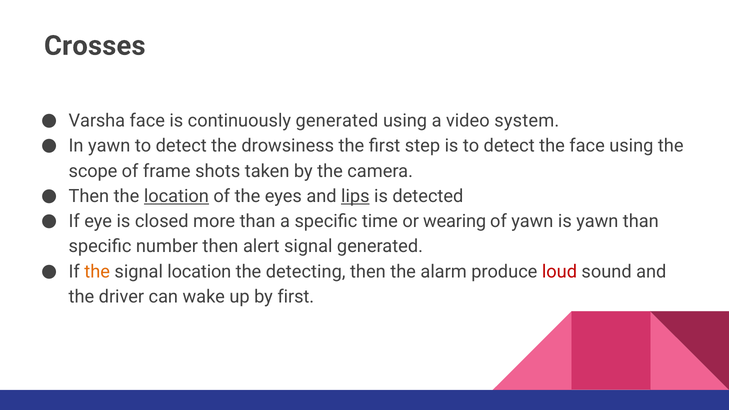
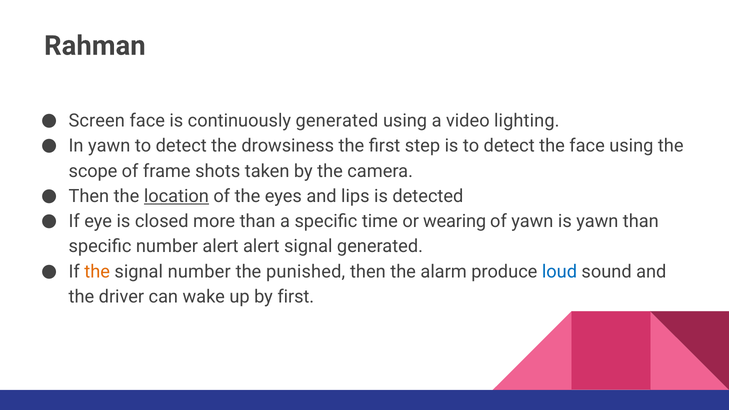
Crosses: Crosses -> Rahman
Varsha: Varsha -> Screen
system: system -> lighting
lips underline: present -> none
number then: then -> alert
signal location: location -> number
detecting: detecting -> punished
loud colour: red -> blue
